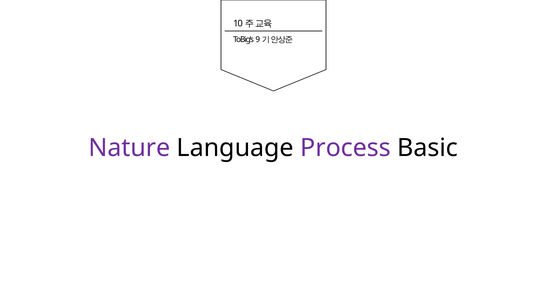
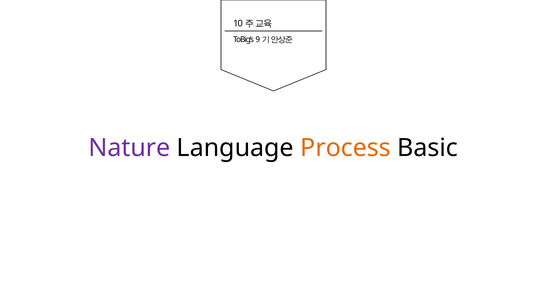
Process colour: purple -> orange
